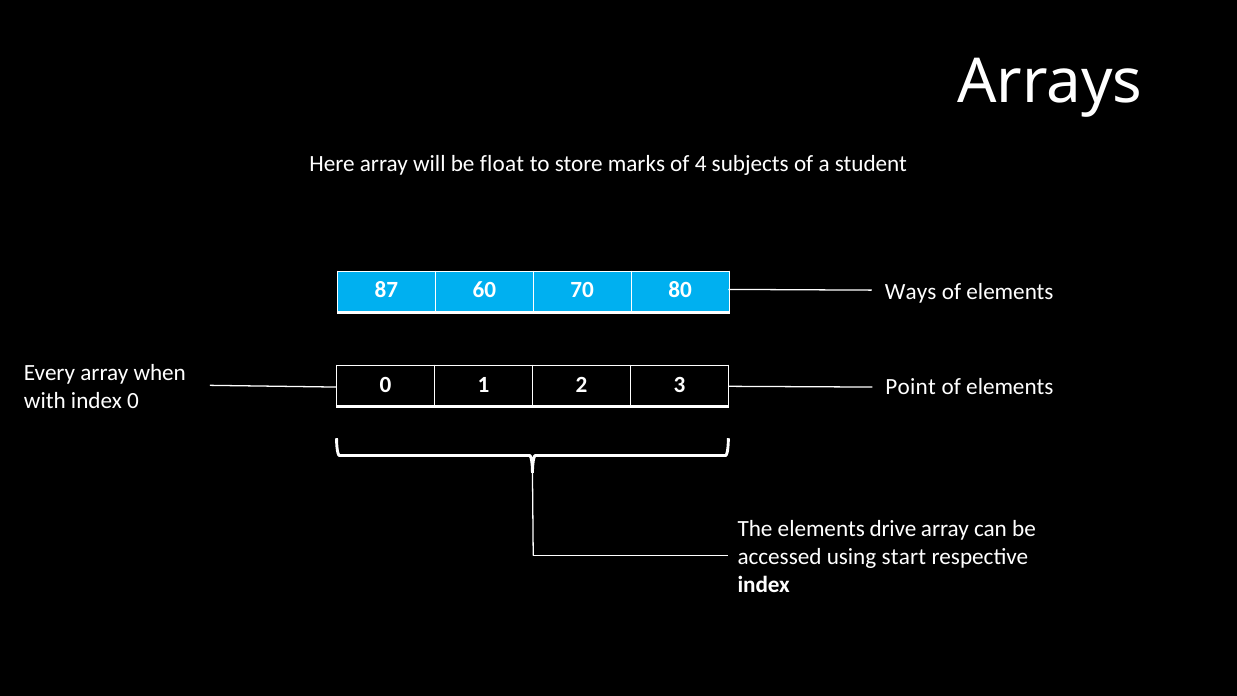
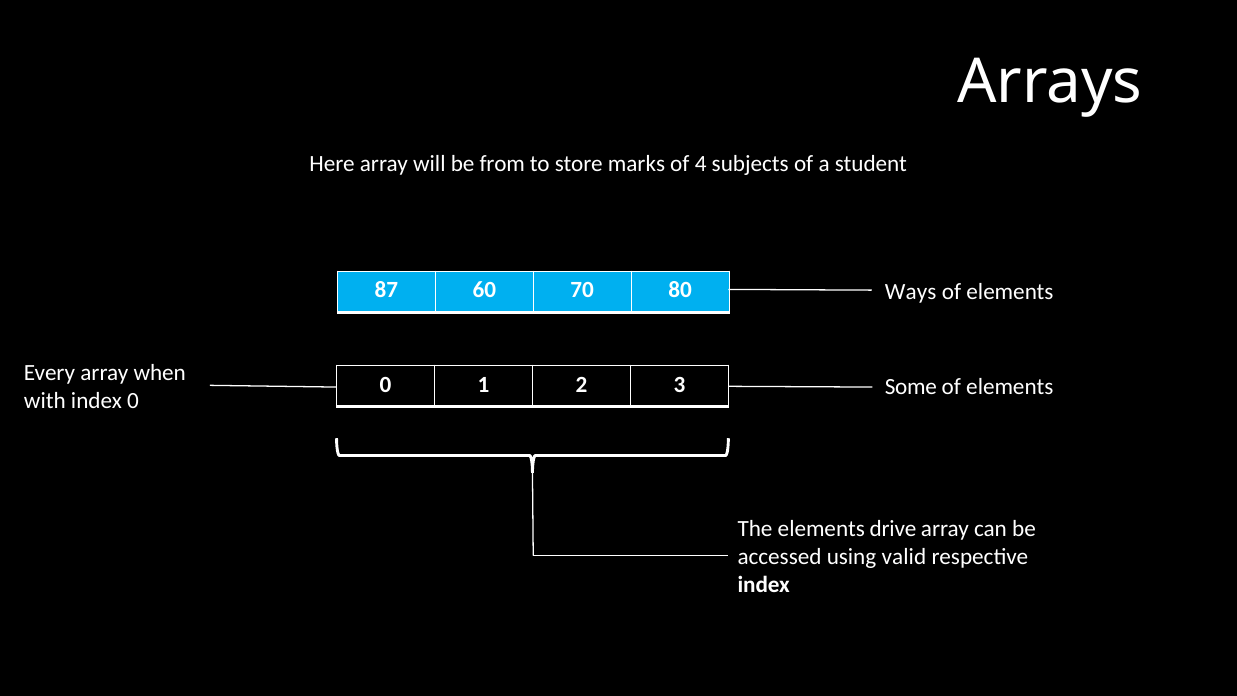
float: float -> from
Point: Point -> Some
start: start -> valid
